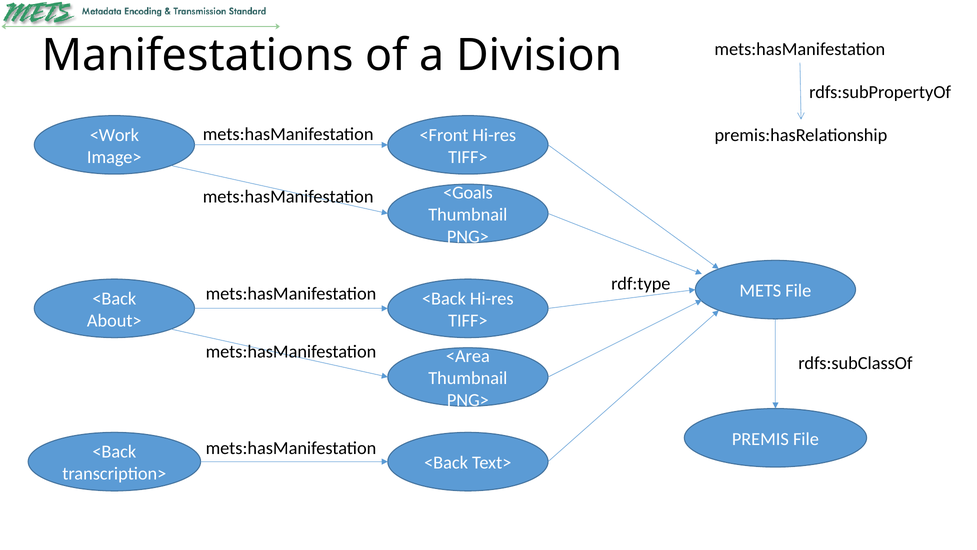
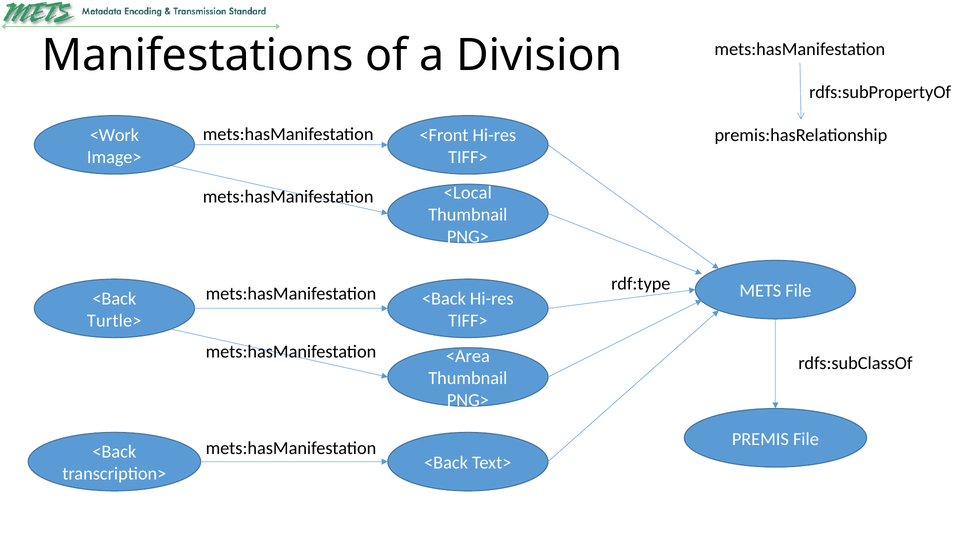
<Goals: <Goals -> <Local
About>: About> -> Turtle>
